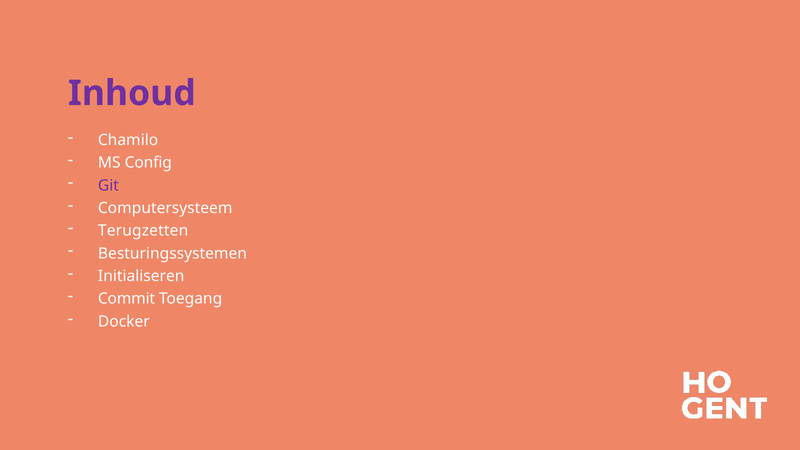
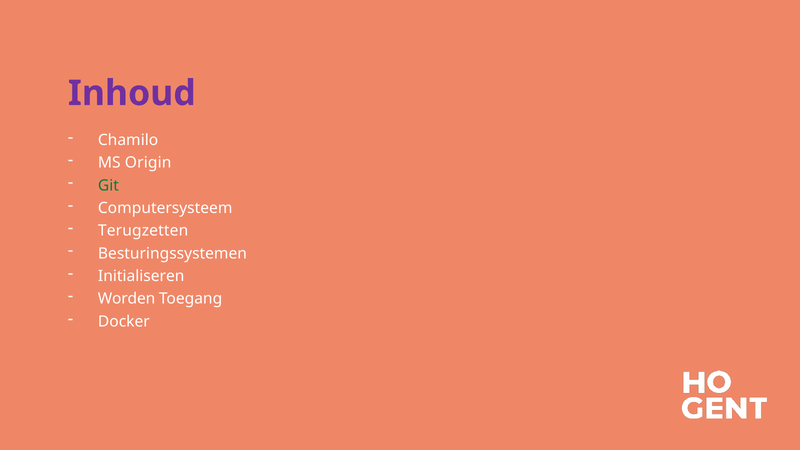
Config: Config -> Origin
Git colour: purple -> green
Commit: Commit -> Worden
